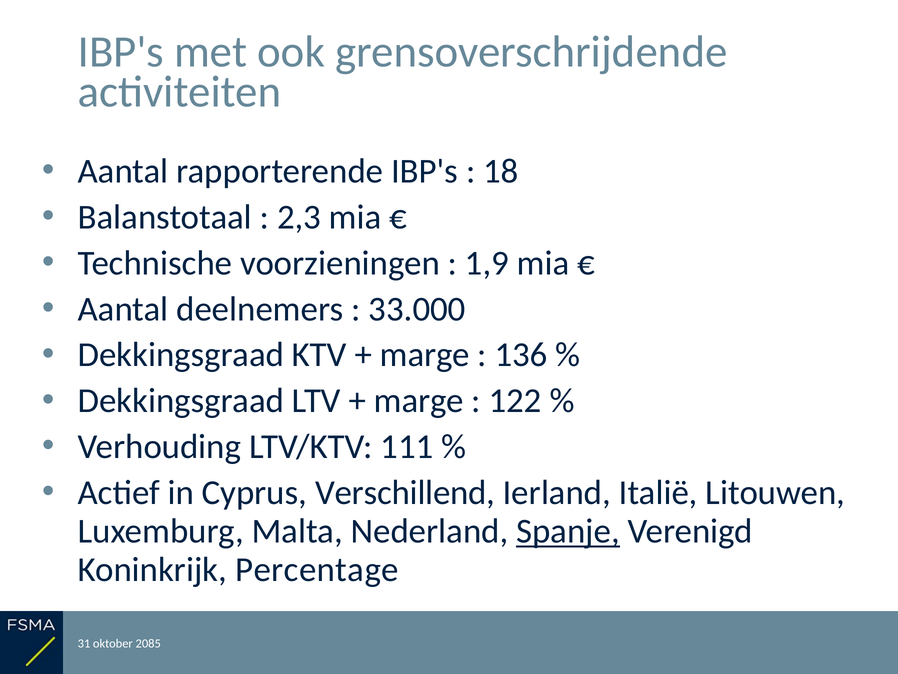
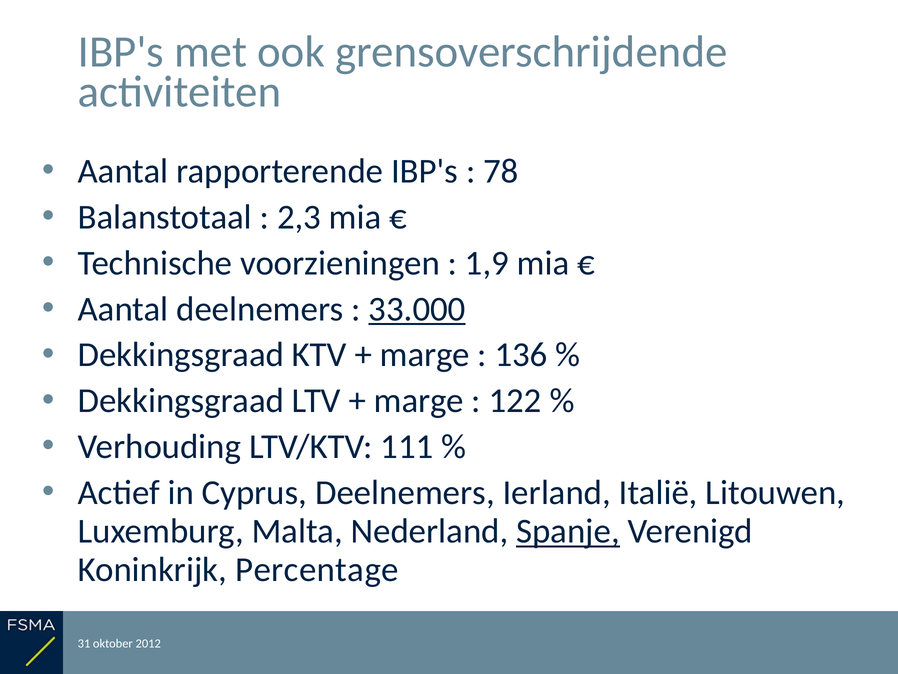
18: 18 -> 78
33.000 underline: none -> present
Cyprus Verschillend: Verschillend -> Deelnemers
2085: 2085 -> 2012
